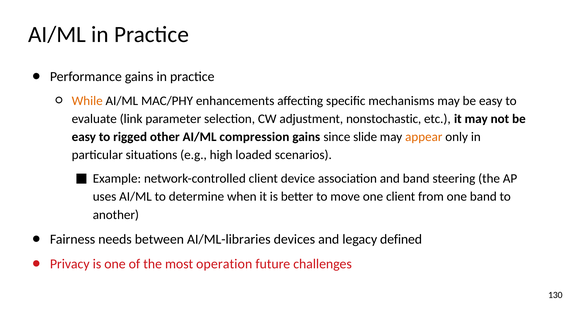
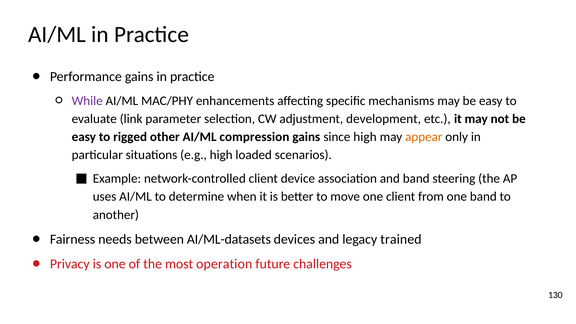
While colour: orange -> purple
nonstochastic: nonstochastic -> development
since slide: slide -> high
AI/ML-libraries: AI/ML-libraries -> AI/ML-datasets
defined: defined -> trained
